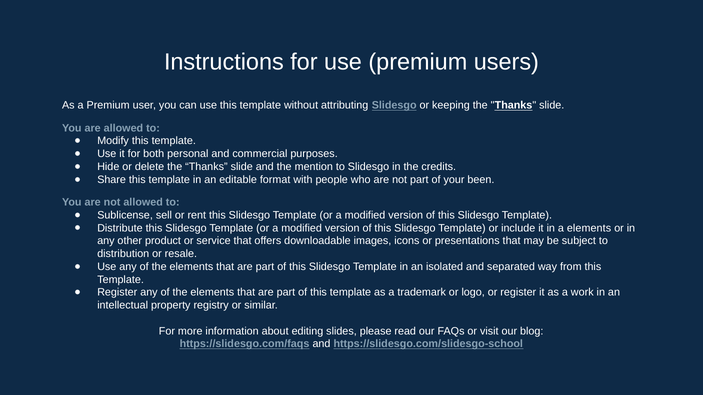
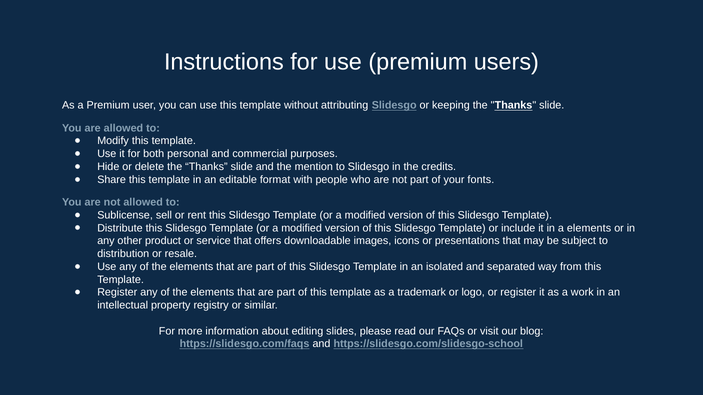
been: been -> fonts
